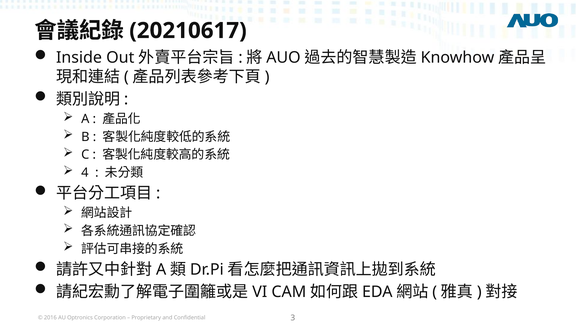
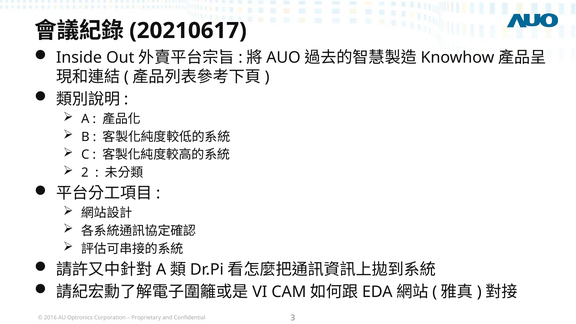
4: 4 -> 2
